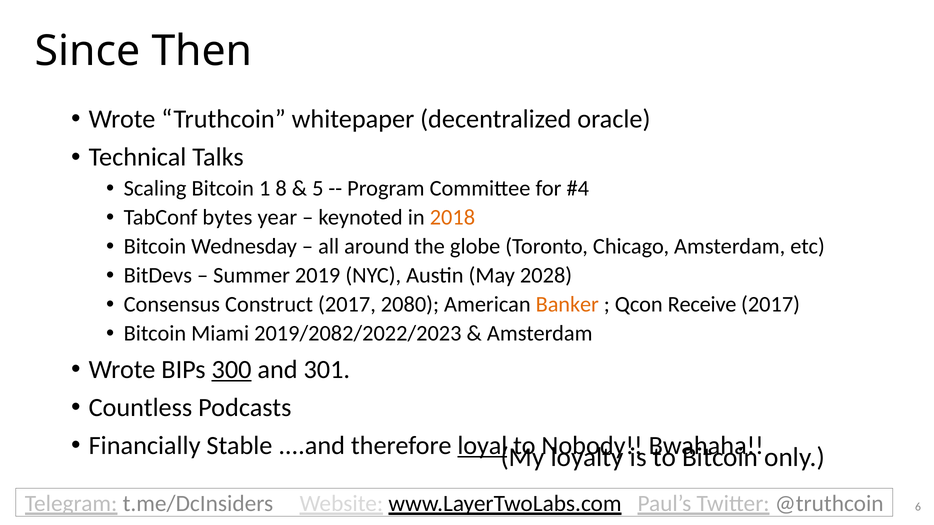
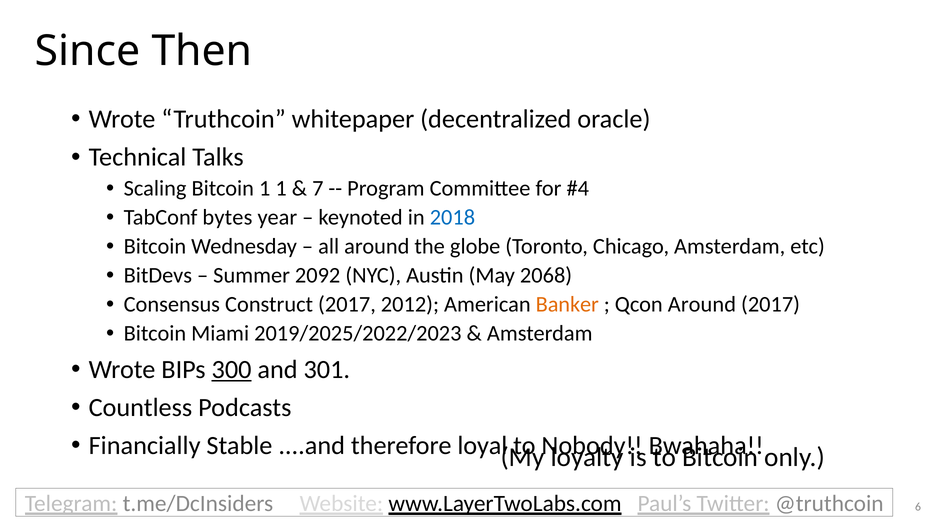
1 8: 8 -> 1
5: 5 -> 7
2018 colour: orange -> blue
2019: 2019 -> 2092
2028: 2028 -> 2068
2080: 2080 -> 2012
Qcon Receive: Receive -> Around
2019/2082/2022/2023: 2019/2082/2022/2023 -> 2019/2025/2022/2023
loyal underline: present -> none
